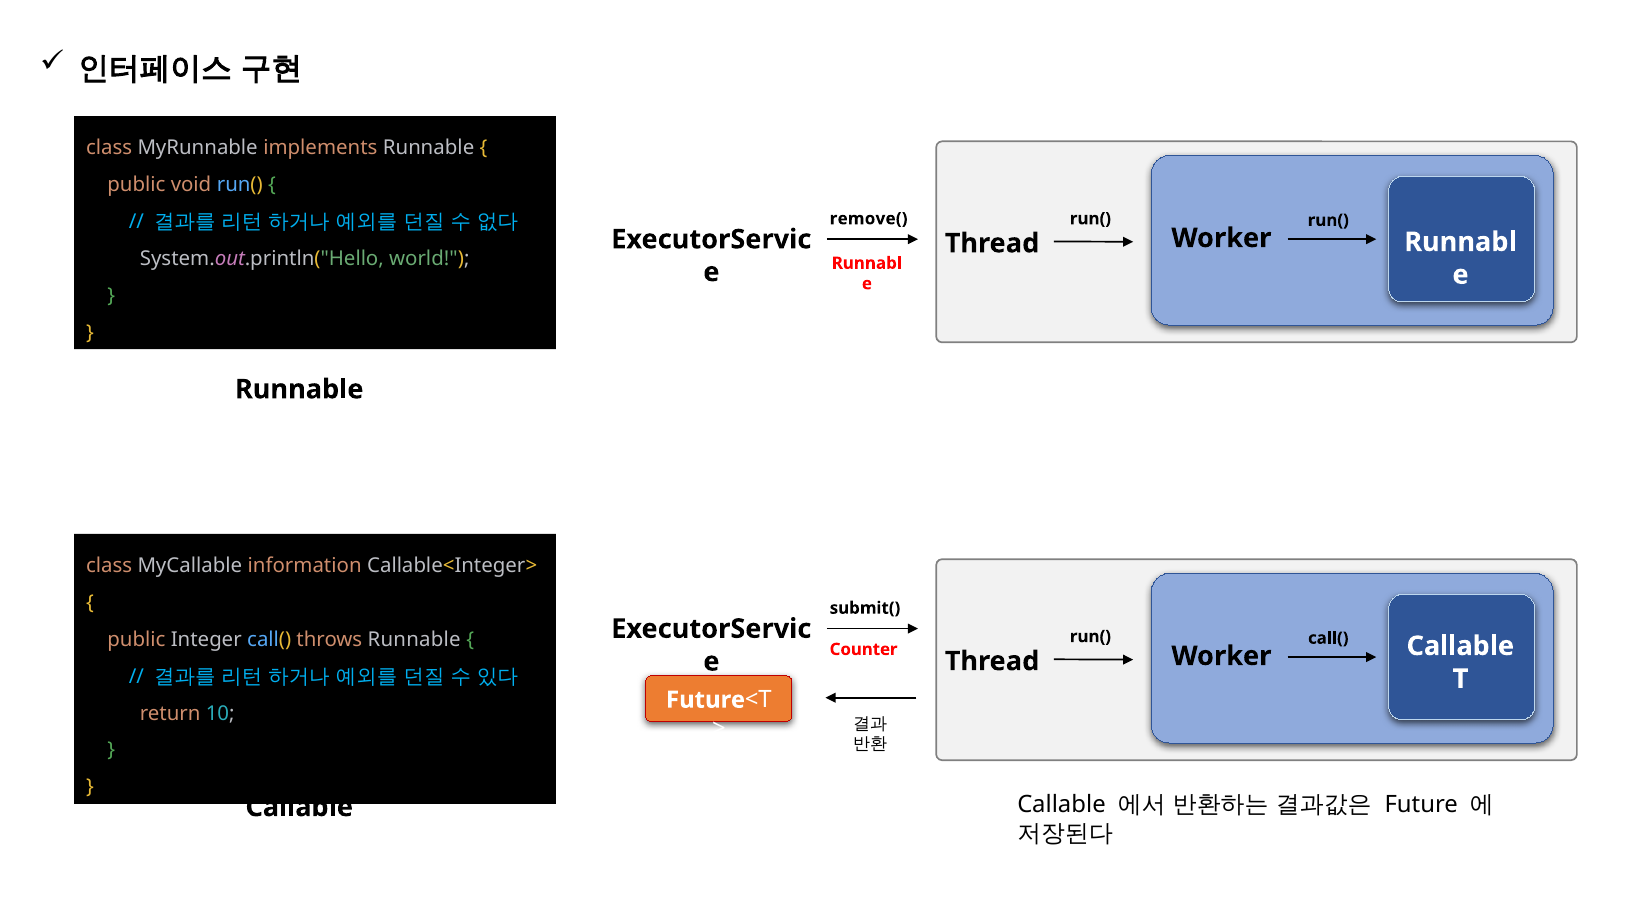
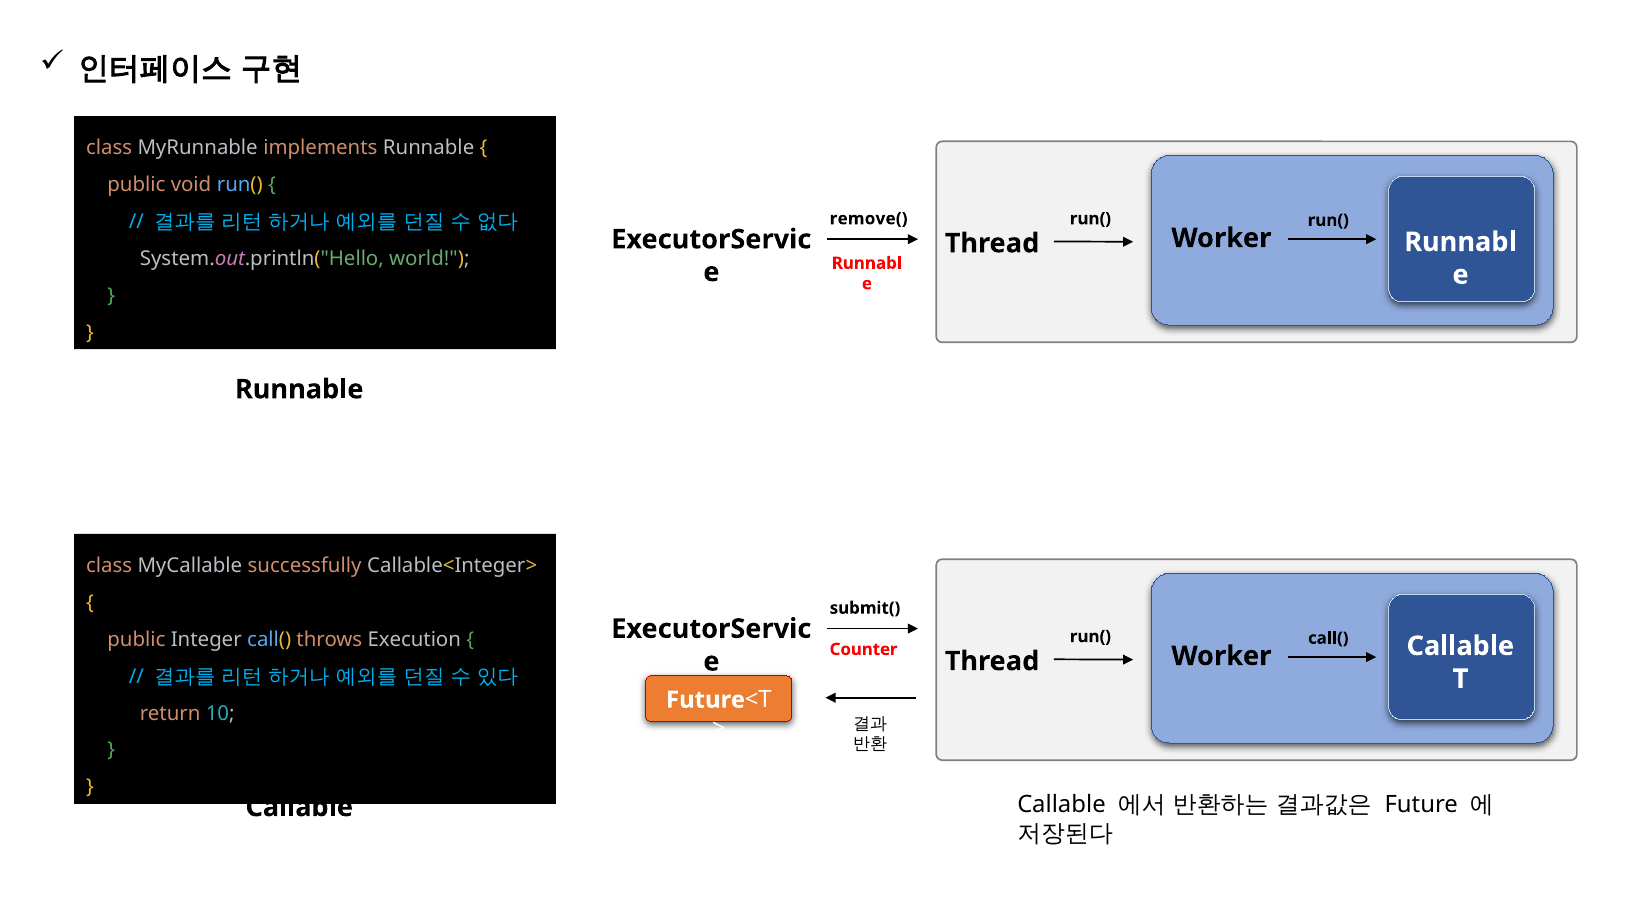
information: information -> successfully
throws Runnable: Runnable -> Execution
